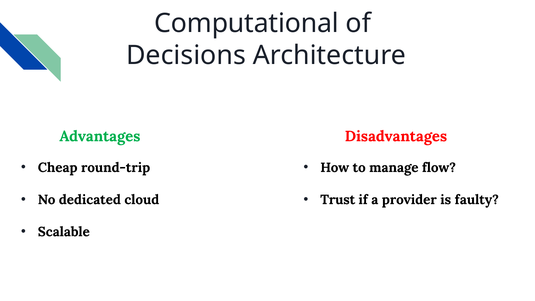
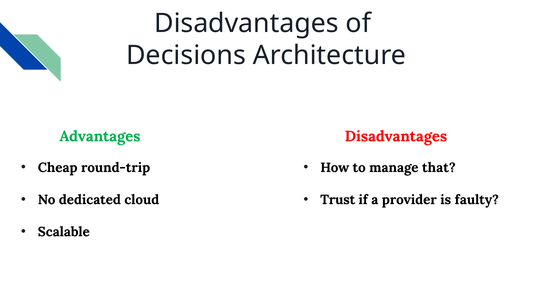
Computational at (247, 23): Computational -> Disadvantages
flow: flow -> that
